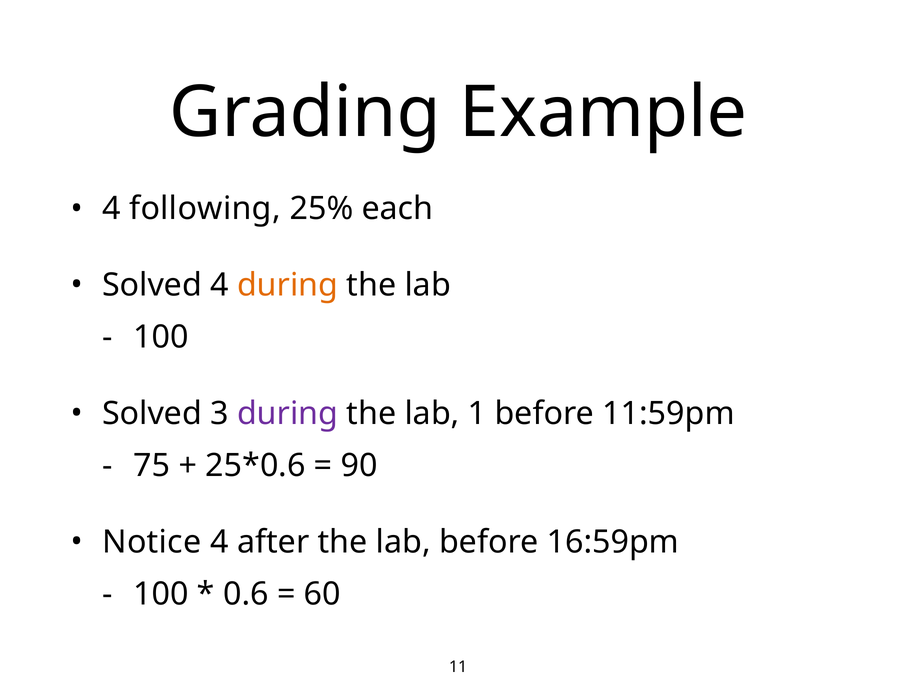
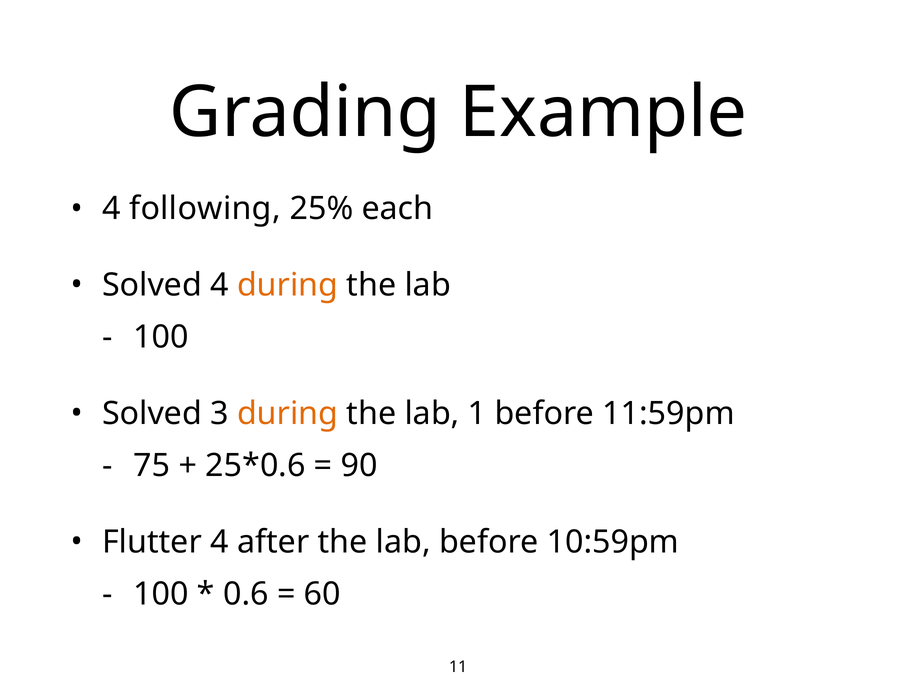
during at (288, 413) colour: purple -> orange
Notice: Notice -> Flutter
16:59pm: 16:59pm -> 10:59pm
